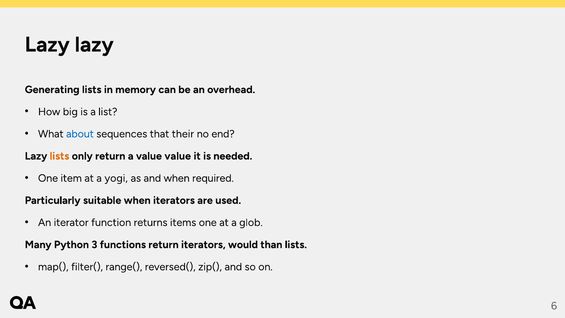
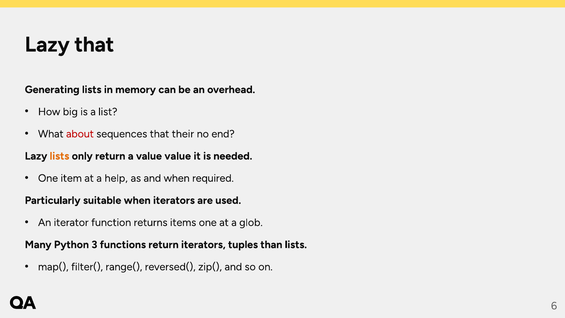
Lazy lazy: lazy -> that
about colour: blue -> red
yogi: yogi -> help
would: would -> tuples
